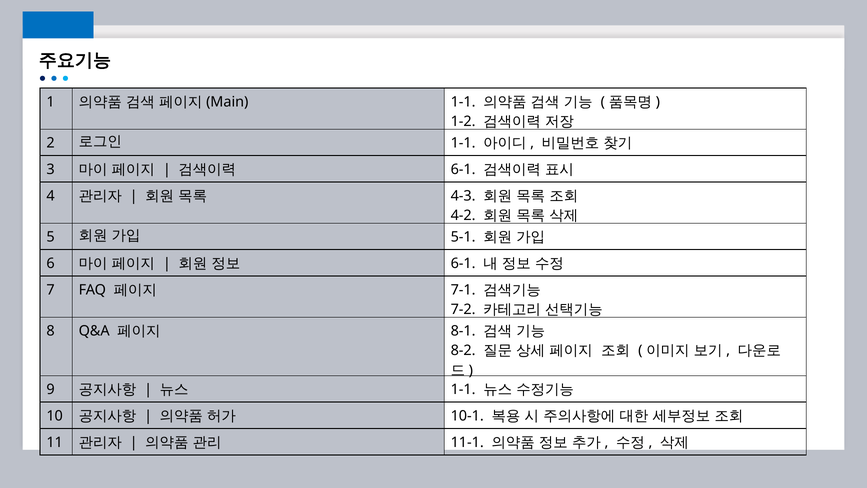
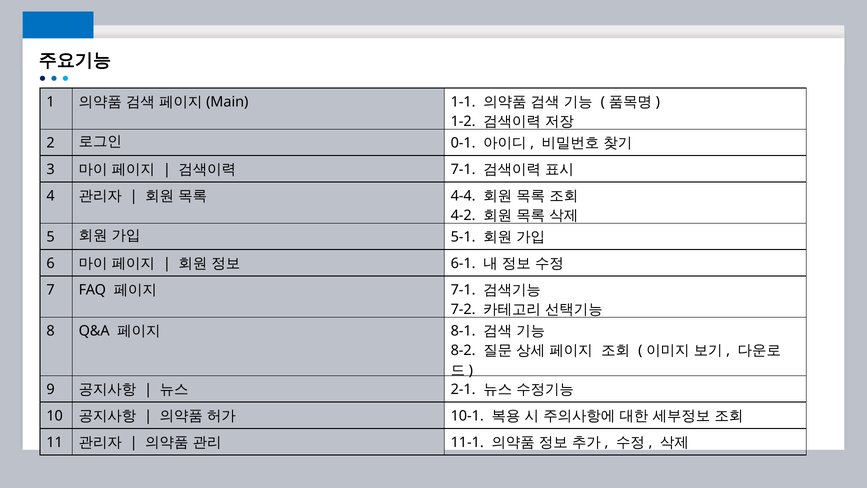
1-1 at (463, 143): 1-1 -> 0-1
6-1 at (463, 169): 6-1 -> 7-1
4-3: 4-3 -> 4-4
1-1 at (463, 389): 1-1 -> 2-1
